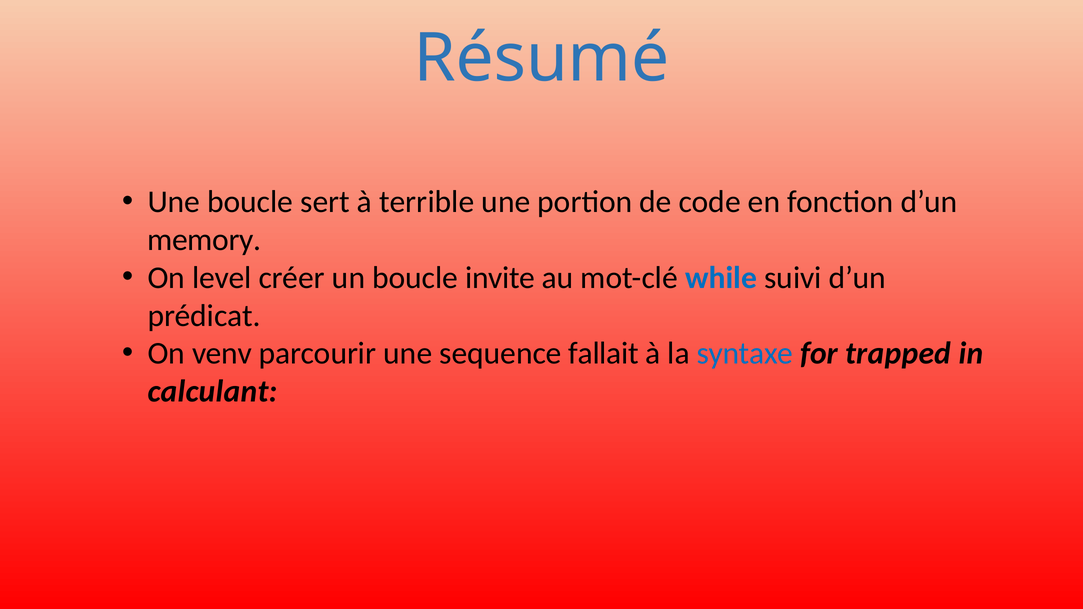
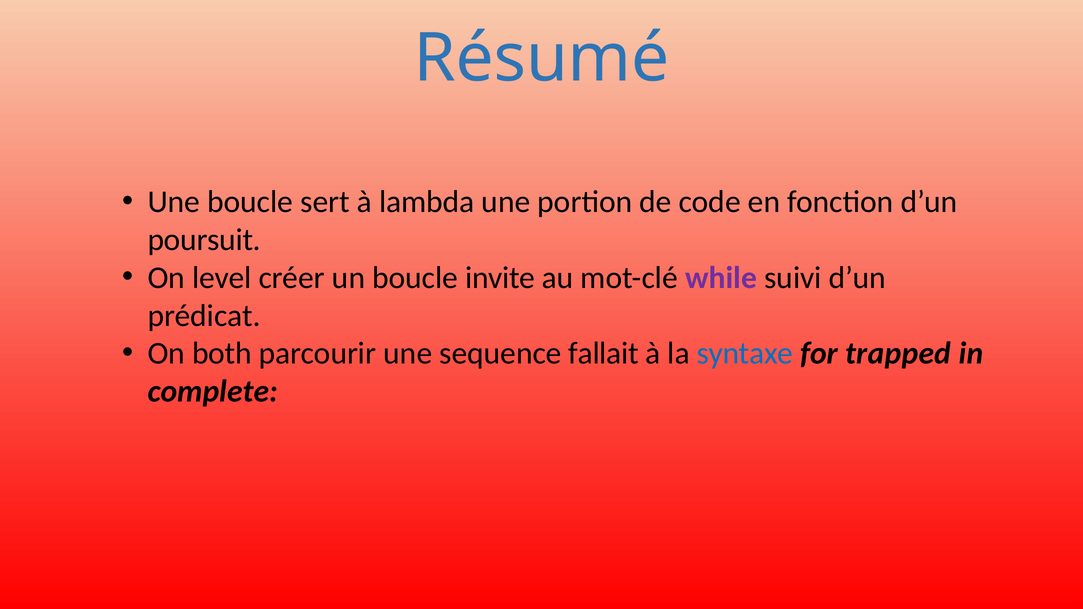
terrible: terrible -> lambda
memory: memory -> poursuit
while colour: blue -> purple
venv: venv -> both
calculant: calculant -> complete
